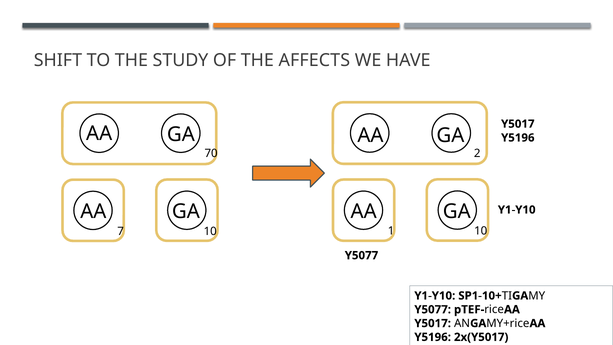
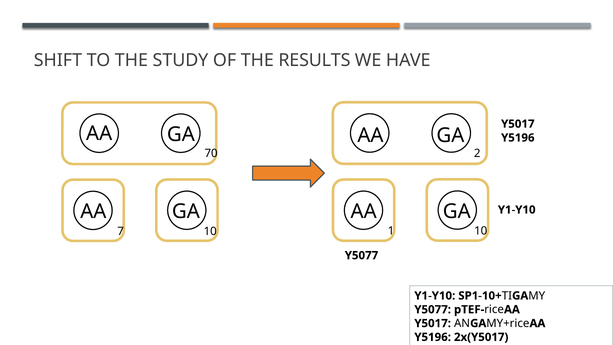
AFFECTS: AFFECTS -> RESULTS
